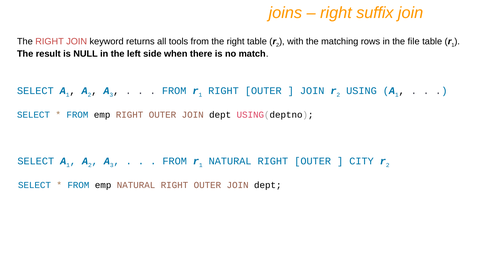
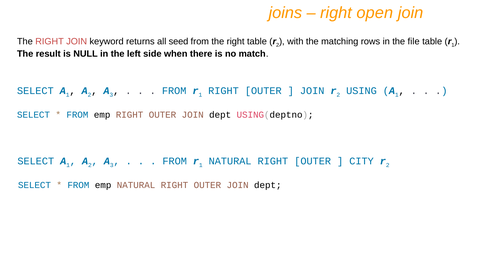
suffix: suffix -> open
tools: tools -> seed
